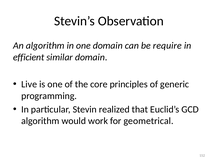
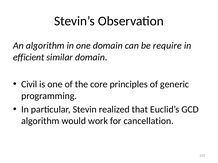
Live: Live -> Civil
geometrical: geometrical -> cancellation
